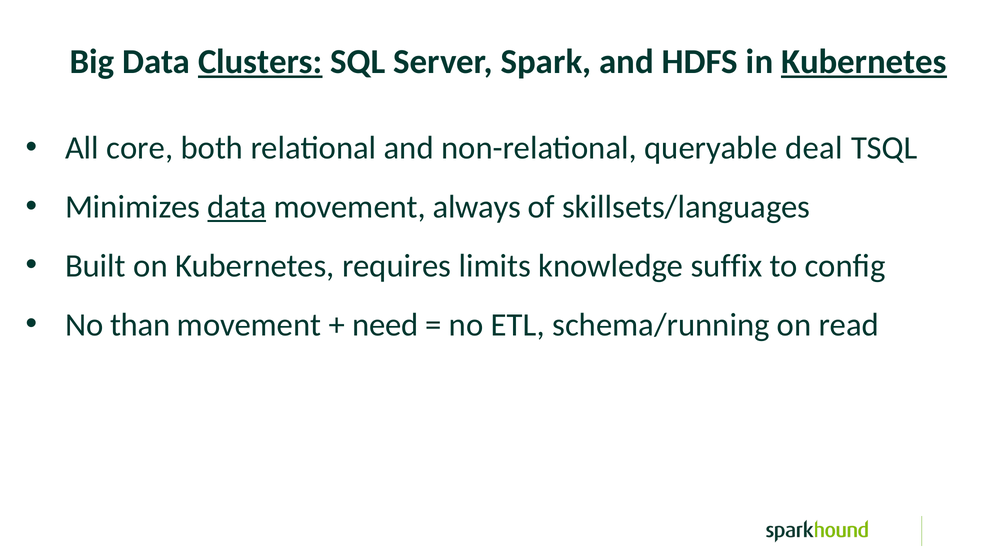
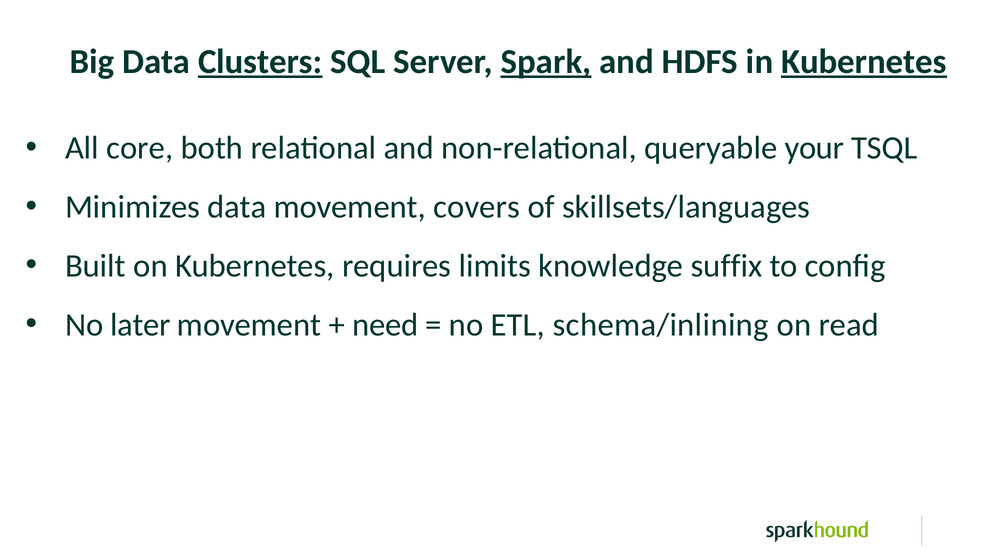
Spark underline: none -> present
deal: deal -> your
data at (237, 207) underline: present -> none
always: always -> covers
than: than -> later
schema/running: schema/running -> schema/inlining
